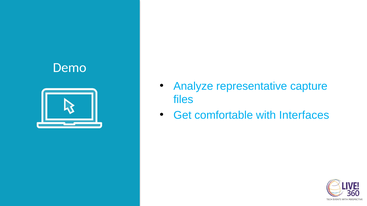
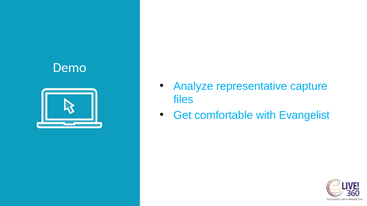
Interfaces: Interfaces -> Evangelist
